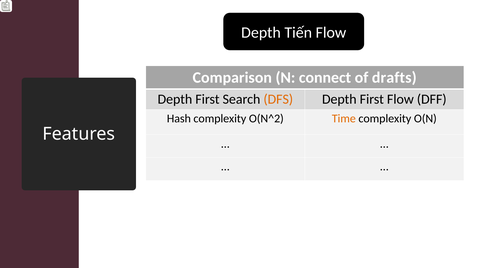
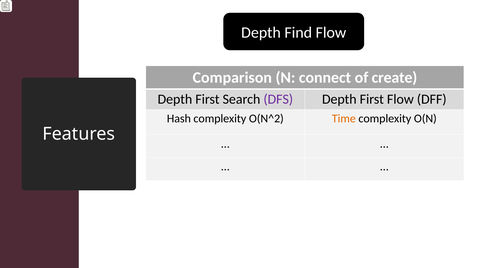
Tiến: Tiến -> Find
drafts: drafts -> create
DFS colour: orange -> purple
